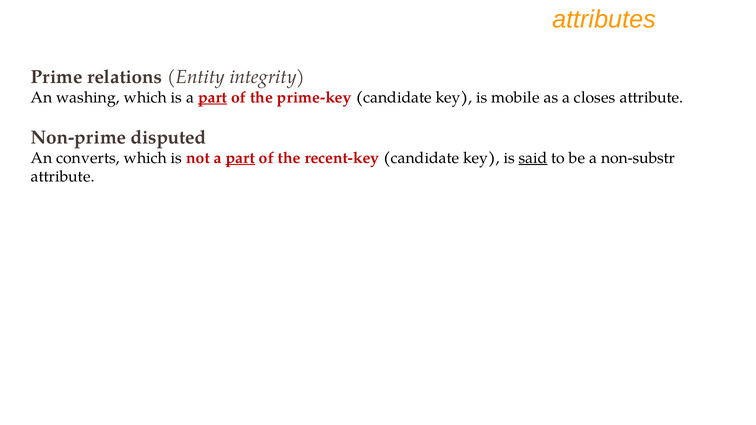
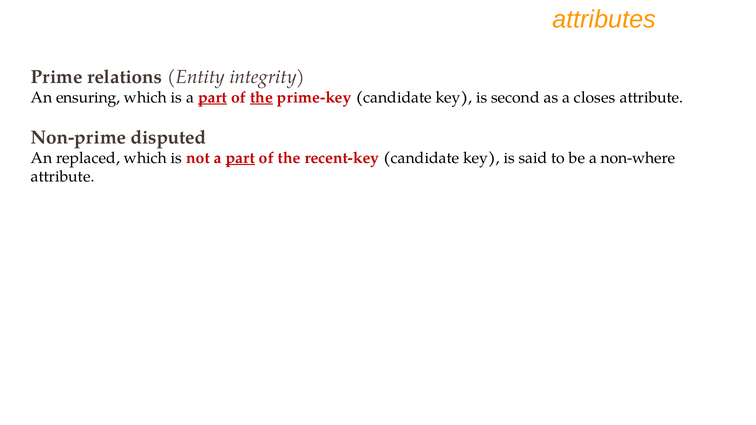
washing: washing -> ensuring
the at (261, 97) underline: none -> present
mobile: mobile -> second
converts: converts -> replaced
said underline: present -> none
non-substr: non-substr -> non-where
